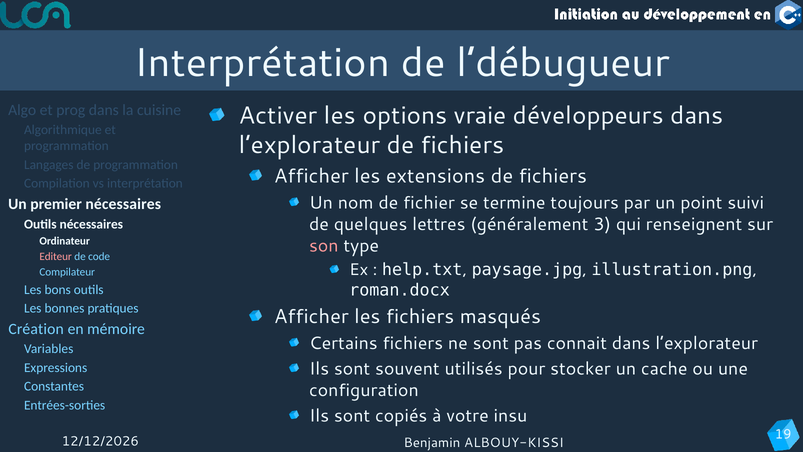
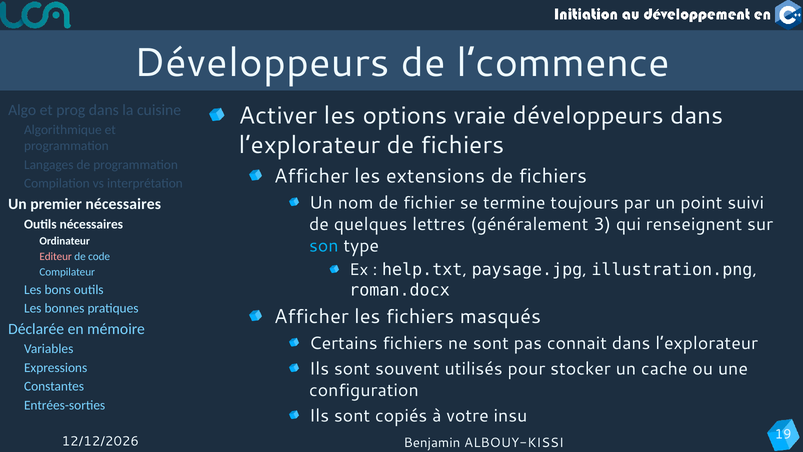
Interprétation at (262, 63): Interprétation -> Développeurs
l’débugueur: l’débugueur -> l’commence
son colour: pink -> light blue
Création: Création -> Déclarée
